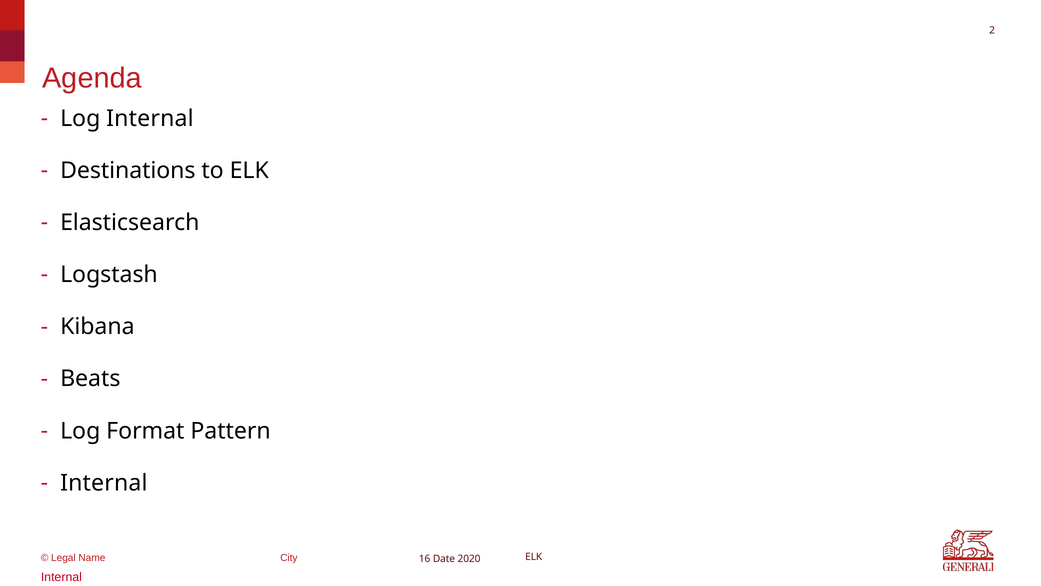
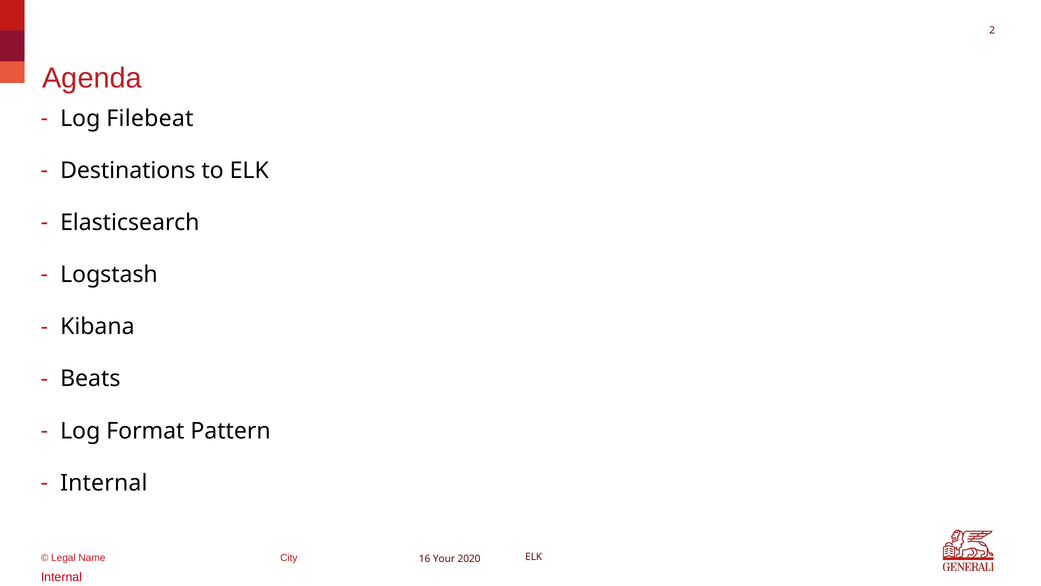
Log Internal: Internal -> Filebeat
Date: Date -> Your
